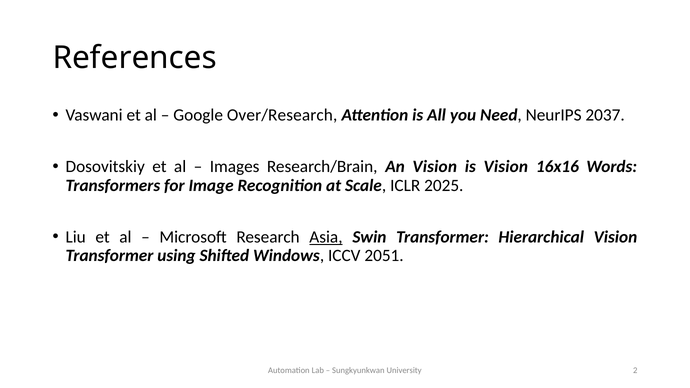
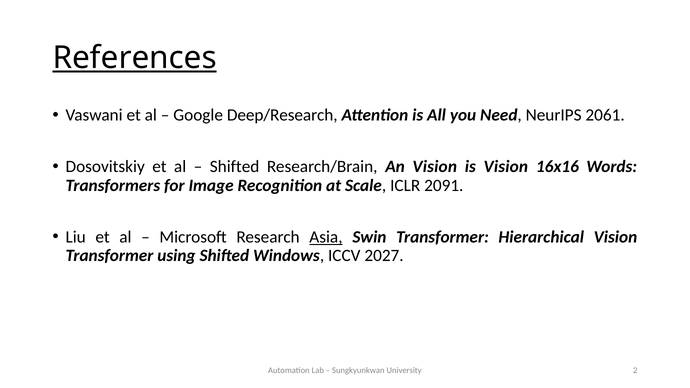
References underline: none -> present
Over/Research: Over/Research -> Deep/Research
2037: 2037 -> 2061
Images at (235, 167): Images -> Shifted
2025: 2025 -> 2091
2051: 2051 -> 2027
